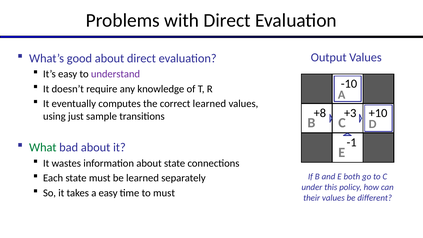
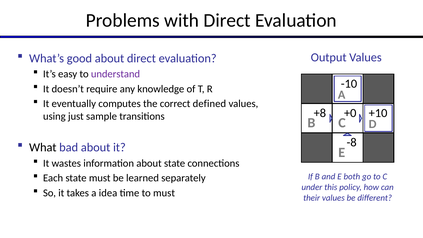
correct learned: learned -> defined
+3: +3 -> +0
-1: -1 -> -8
What colour: green -> black
a easy: easy -> idea
